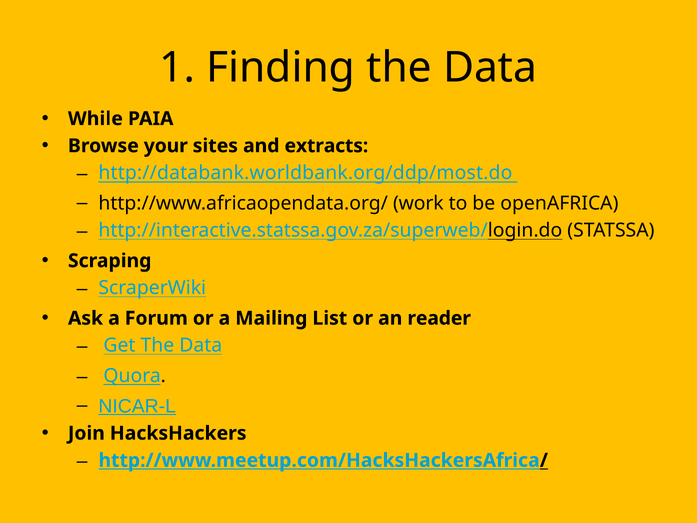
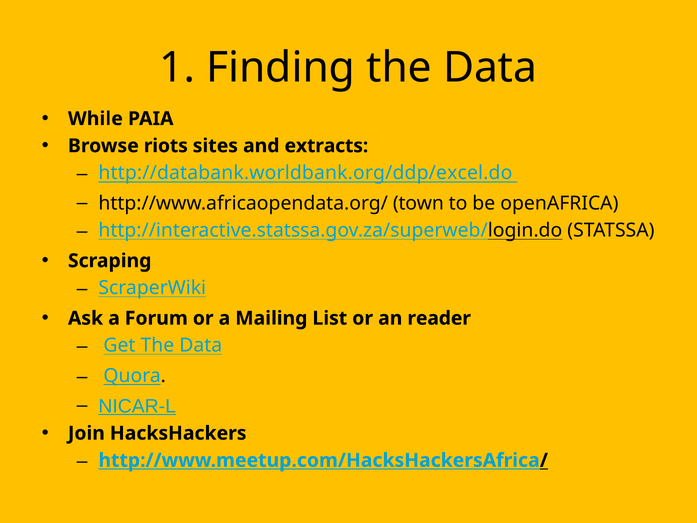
your: your -> riots
http://databank.worldbank.org/ddp/most.do: http://databank.worldbank.org/ddp/most.do -> http://databank.worldbank.org/ddp/excel.do
work: work -> town
